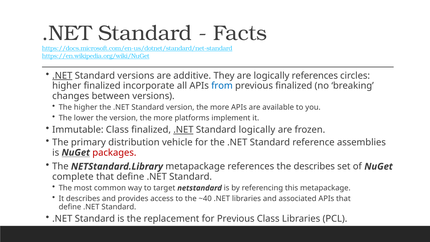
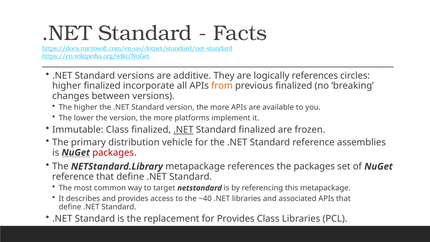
.NET at (62, 76) underline: present -> none
from colour: blue -> orange
Standard logically: logically -> finalized
the describes: describes -> packages
complete at (73, 177): complete -> reference
for Previous: Previous -> Provides
